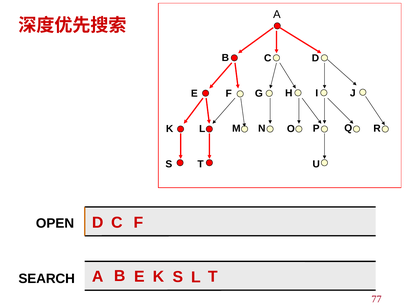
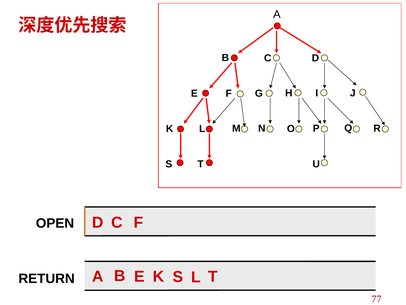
SEARCH: SEARCH -> RETURN
